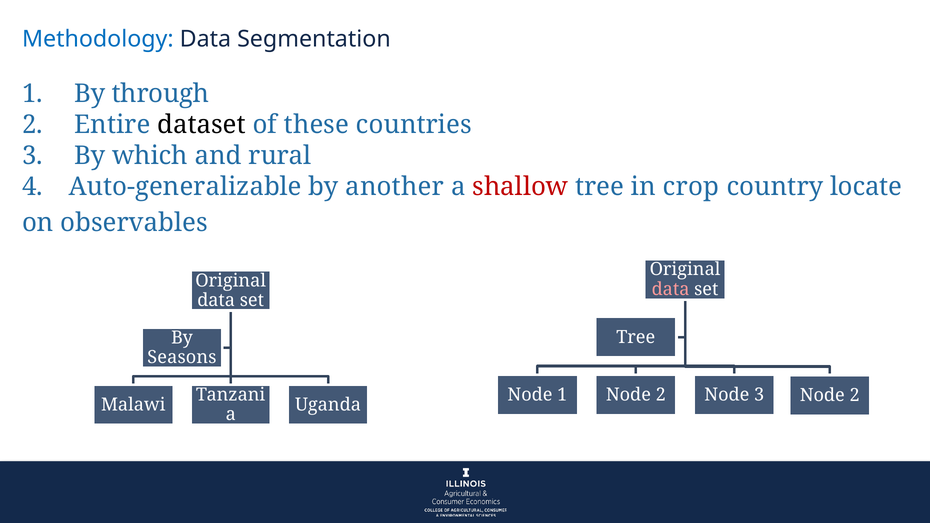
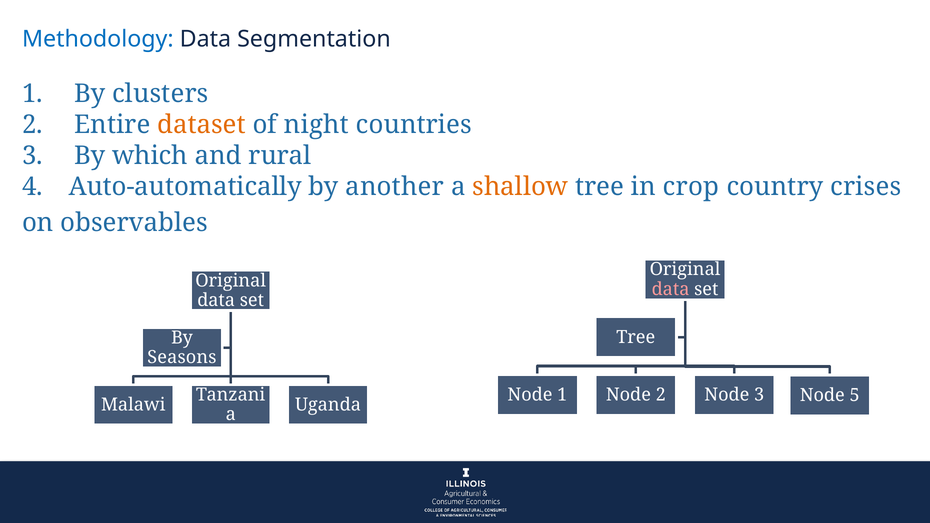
through: through -> clusters
dataset colour: black -> orange
these: these -> night
Auto-generalizable: Auto-generalizable -> Auto-automatically
shallow colour: red -> orange
locate: locate -> crises
2 at (855, 395): 2 -> 5
